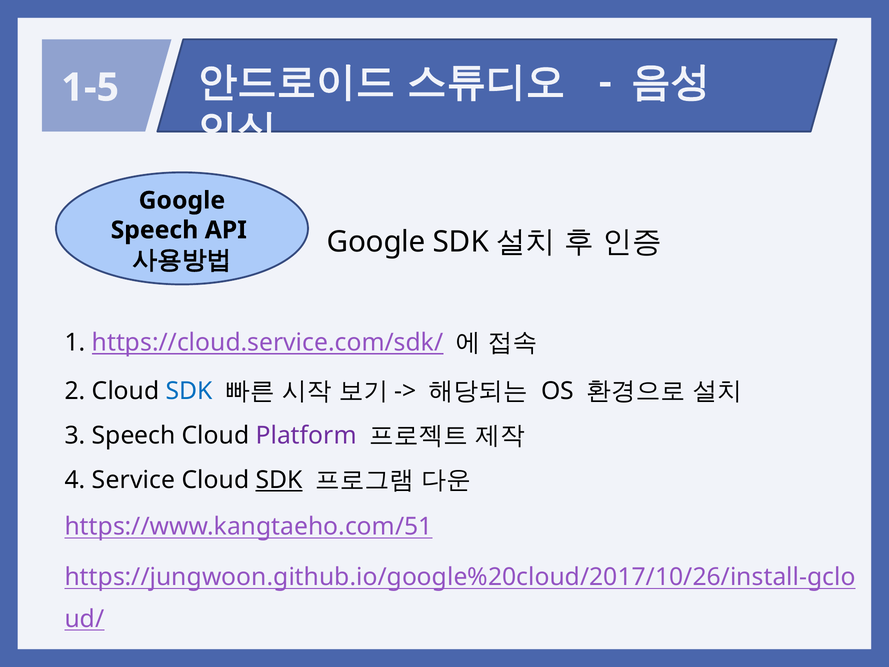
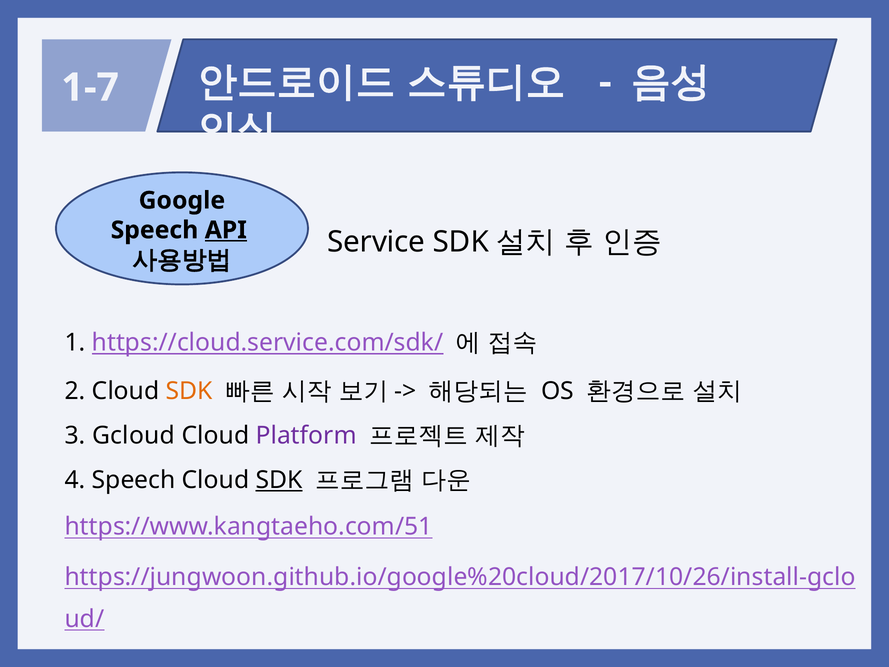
1-5: 1-5 -> 1-7
API underline: none -> present
Google at (376, 242): Google -> Service
SDK at (189, 391) colour: blue -> orange
3 Speech: Speech -> Gcloud
4 Service: Service -> Speech
